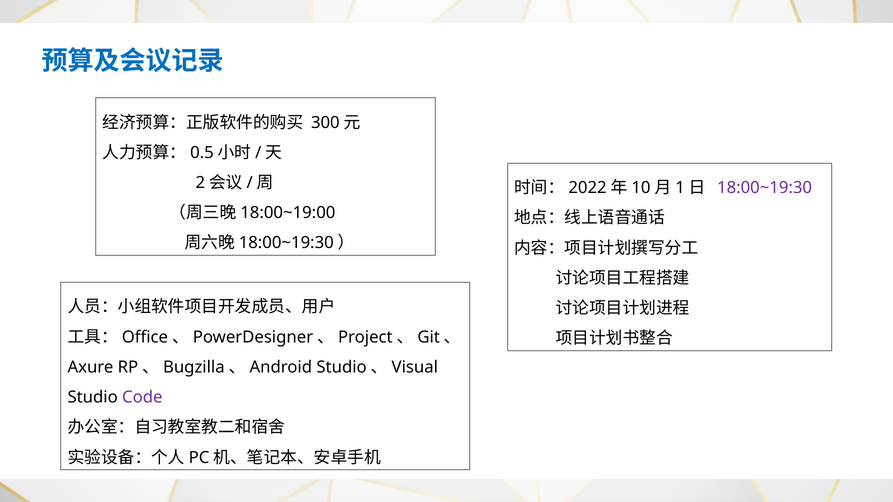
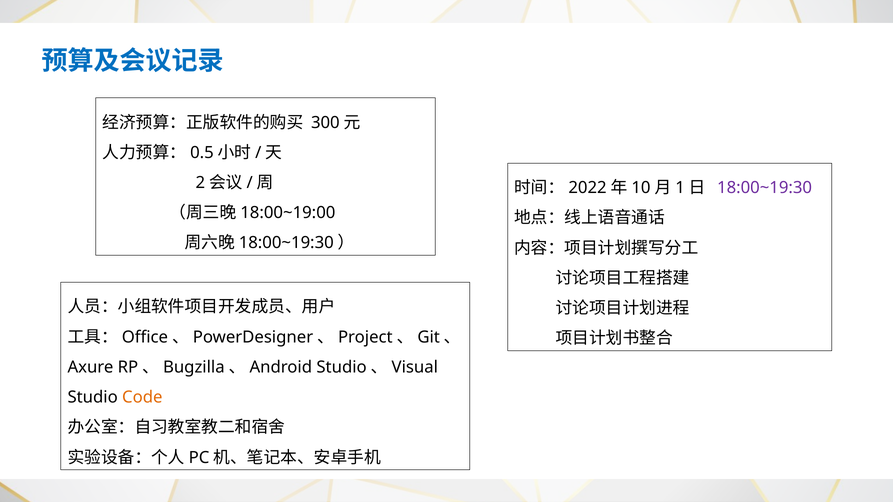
Code colour: purple -> orange
